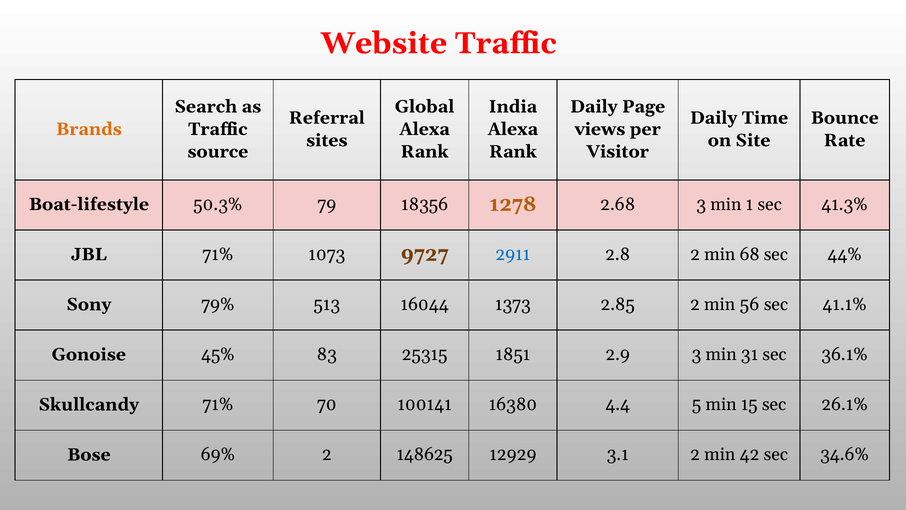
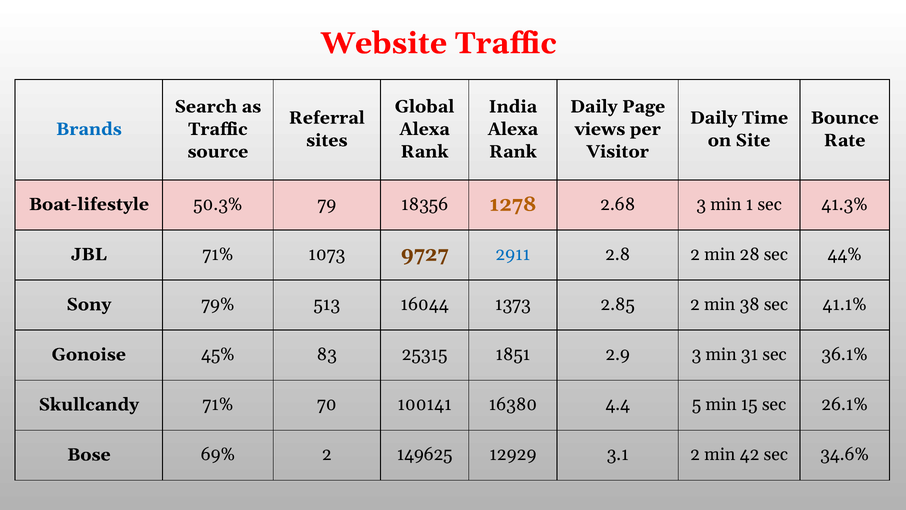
Brands colour: orange -> blue
68: 68 -> 28
56: 56 -> 38
148625: 148625 -> 149625
